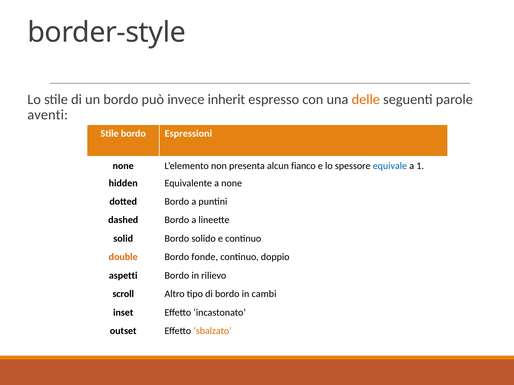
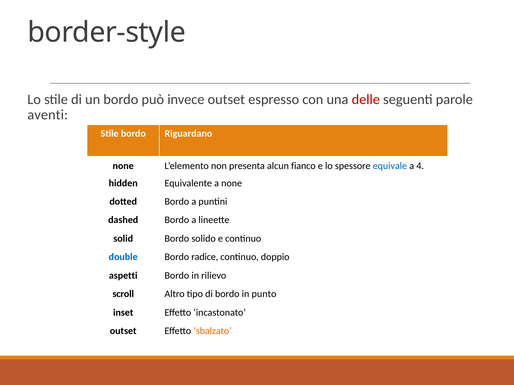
invece inherit: inherit -> outset
delle colour: orange -> red
Espressioni: Espressioni -> Riguardano
1: 1 -> 4
double colour: orange -> blue
fonde: fonde -> radice
cambi: cambi -> punto
